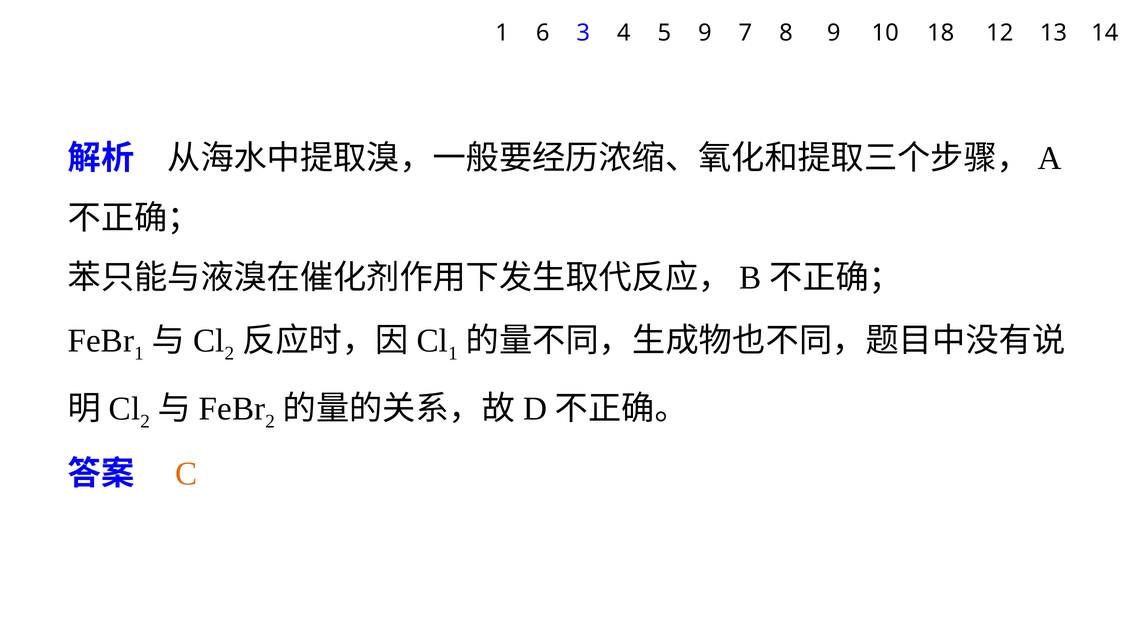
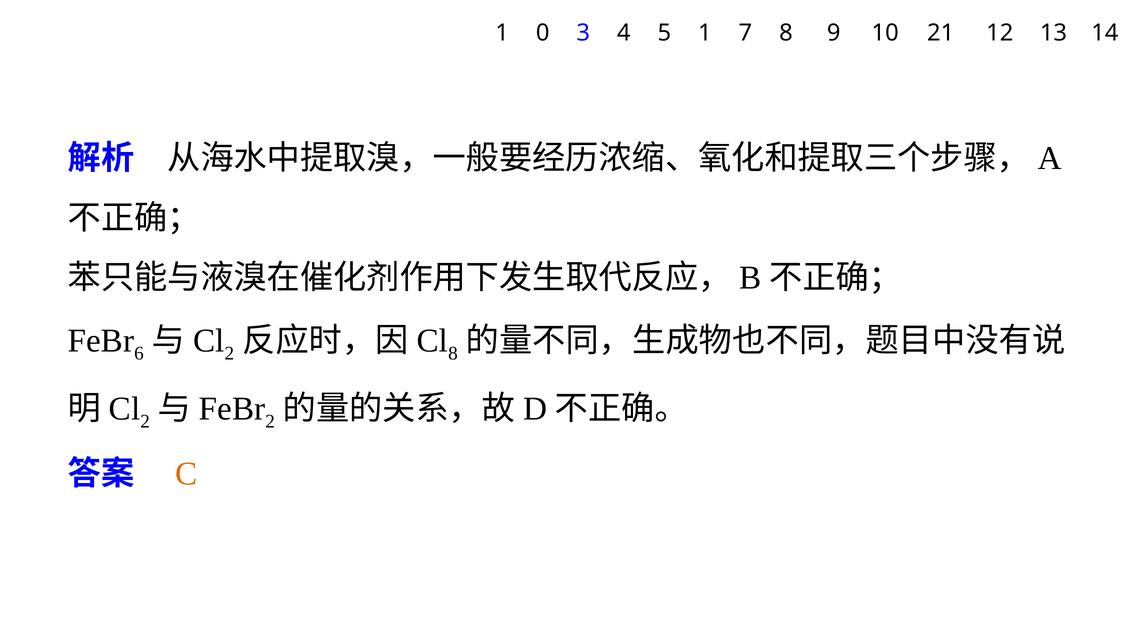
6: 6 -> 0
5 9: 9 -> 1
18: 18 -> 21
1 at (139, 353): 1 -> 6
1 at (453, 353): 1 -> 8
